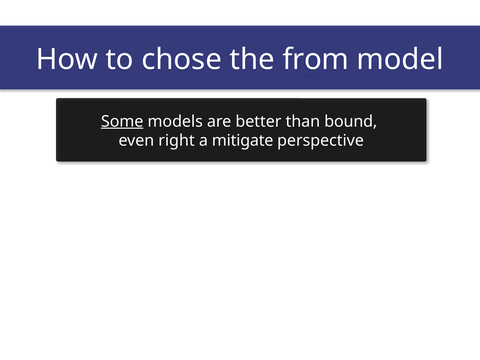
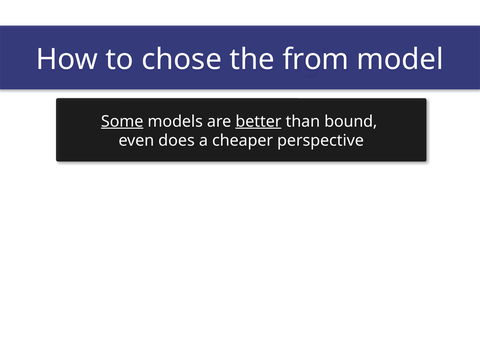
better underline: none -> present
right: right -> does
mitigate: mitigate -> cheaper
